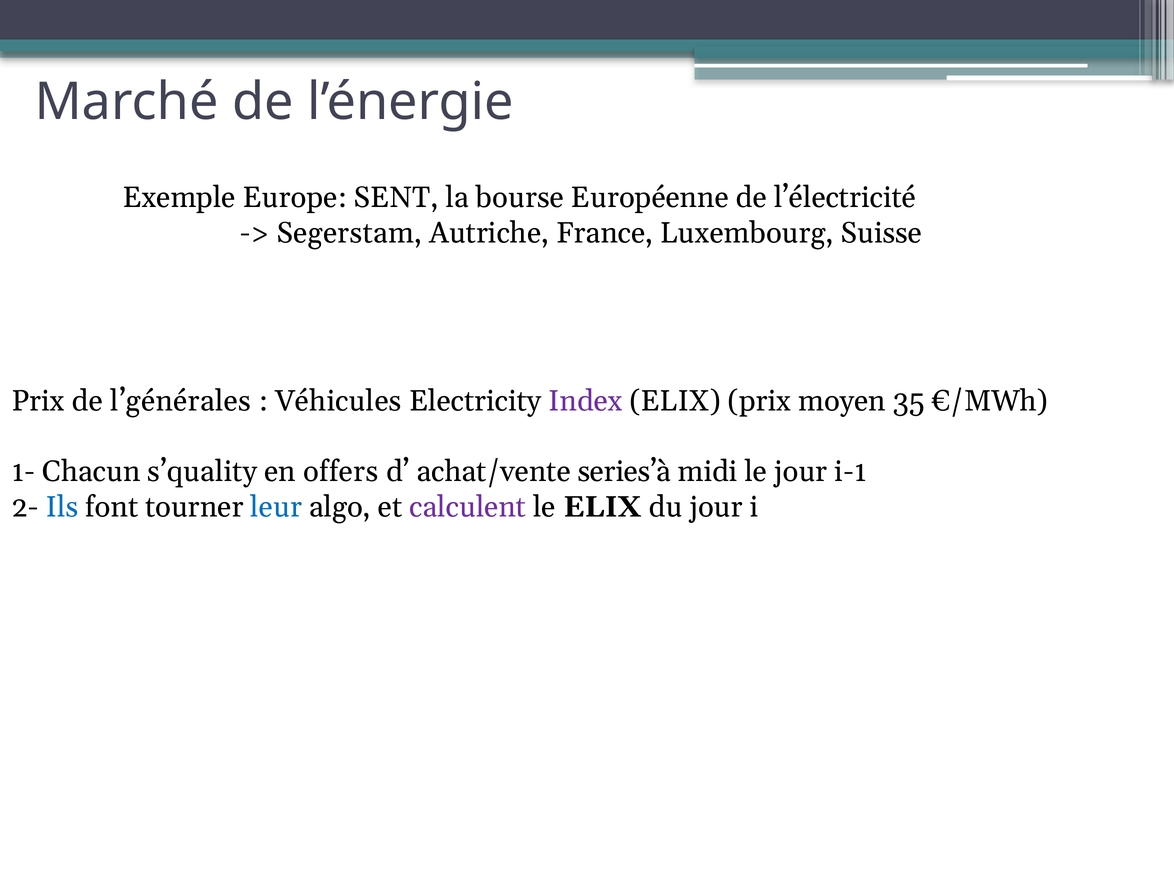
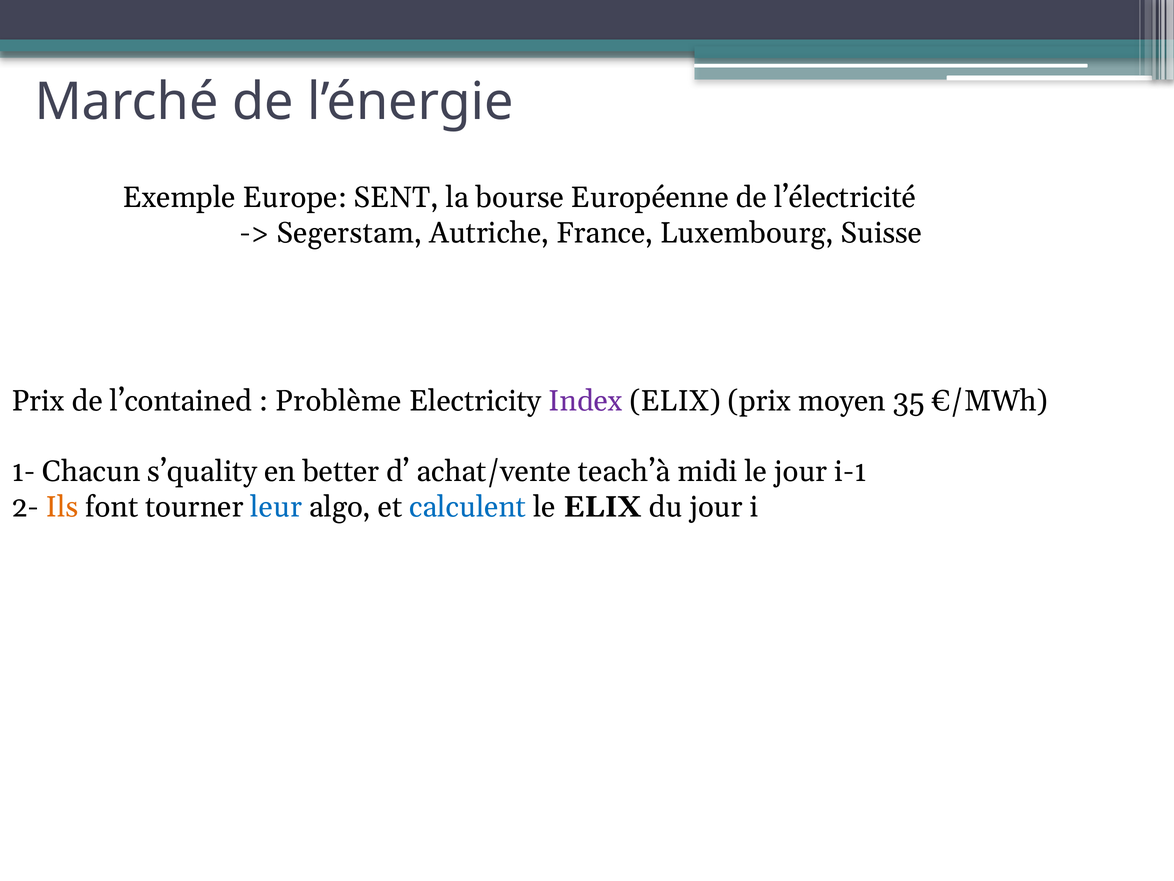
l’générales: l’générales -> l’contained
Véhicules: Véhicules -> Problème
offers: offers -> better
series’à: series’à -> teach’à
Ils colour: blue -> orange
calculent colour: purple -> blue
